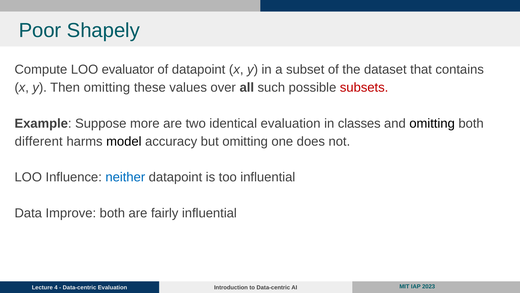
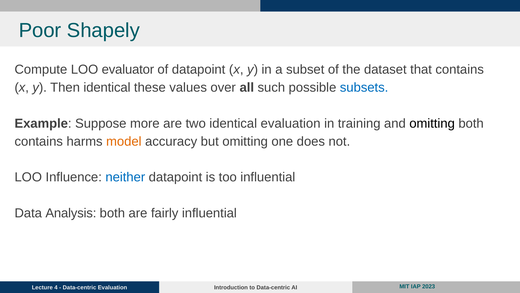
Then omitting: omitting -> identical
subsets colour: red -> blue
classes: classes -> training
different at (39, 141): different -> contains
model colour: black -> orange
Improve: Improve -> Analysis
